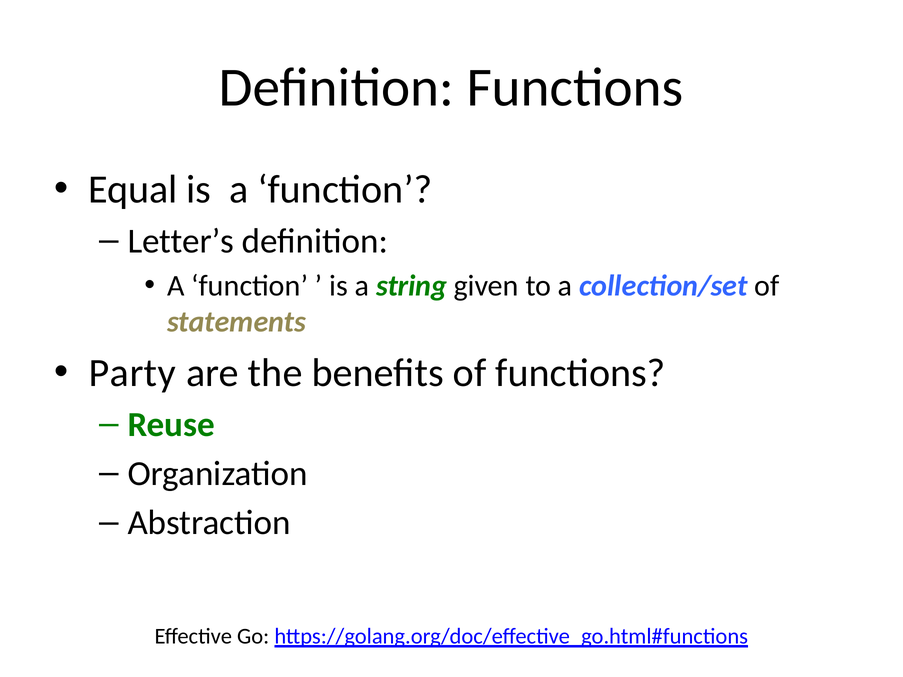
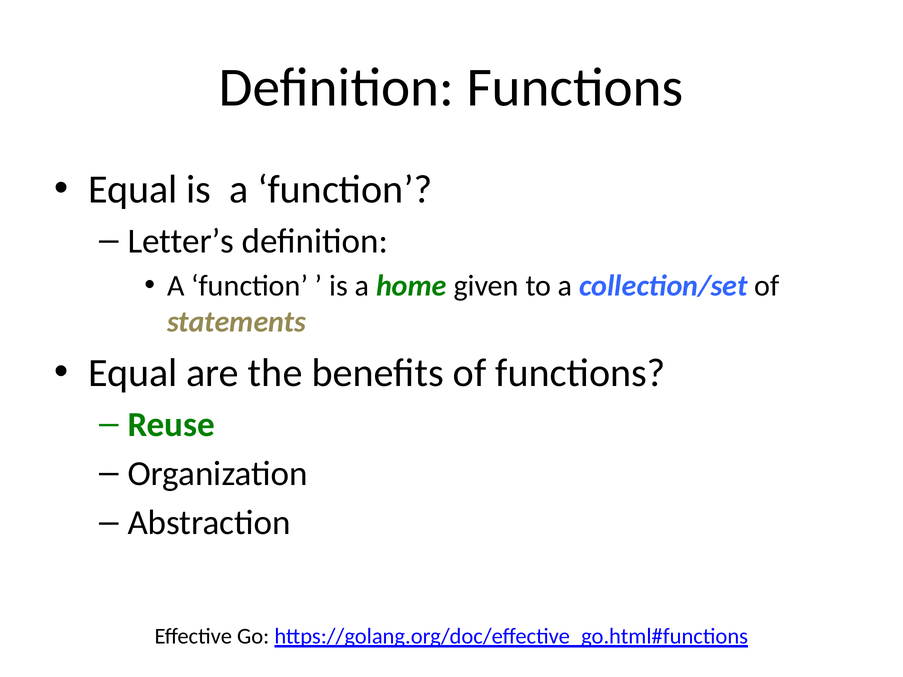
string: string -> home
Party at (132, 373): Party -> Equal
